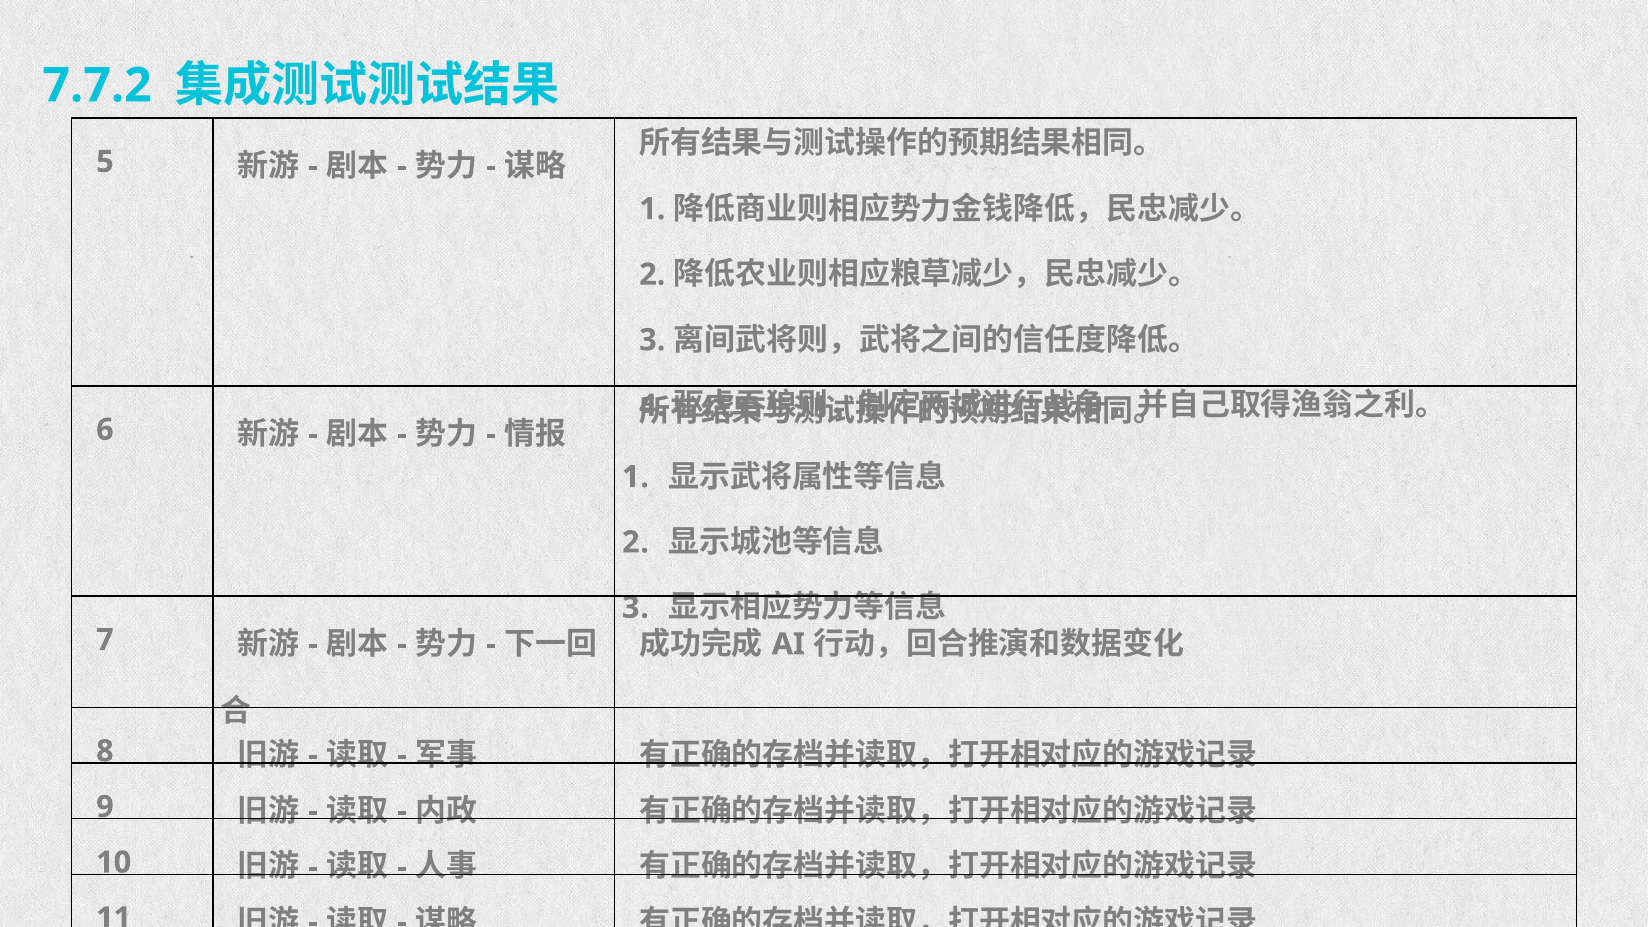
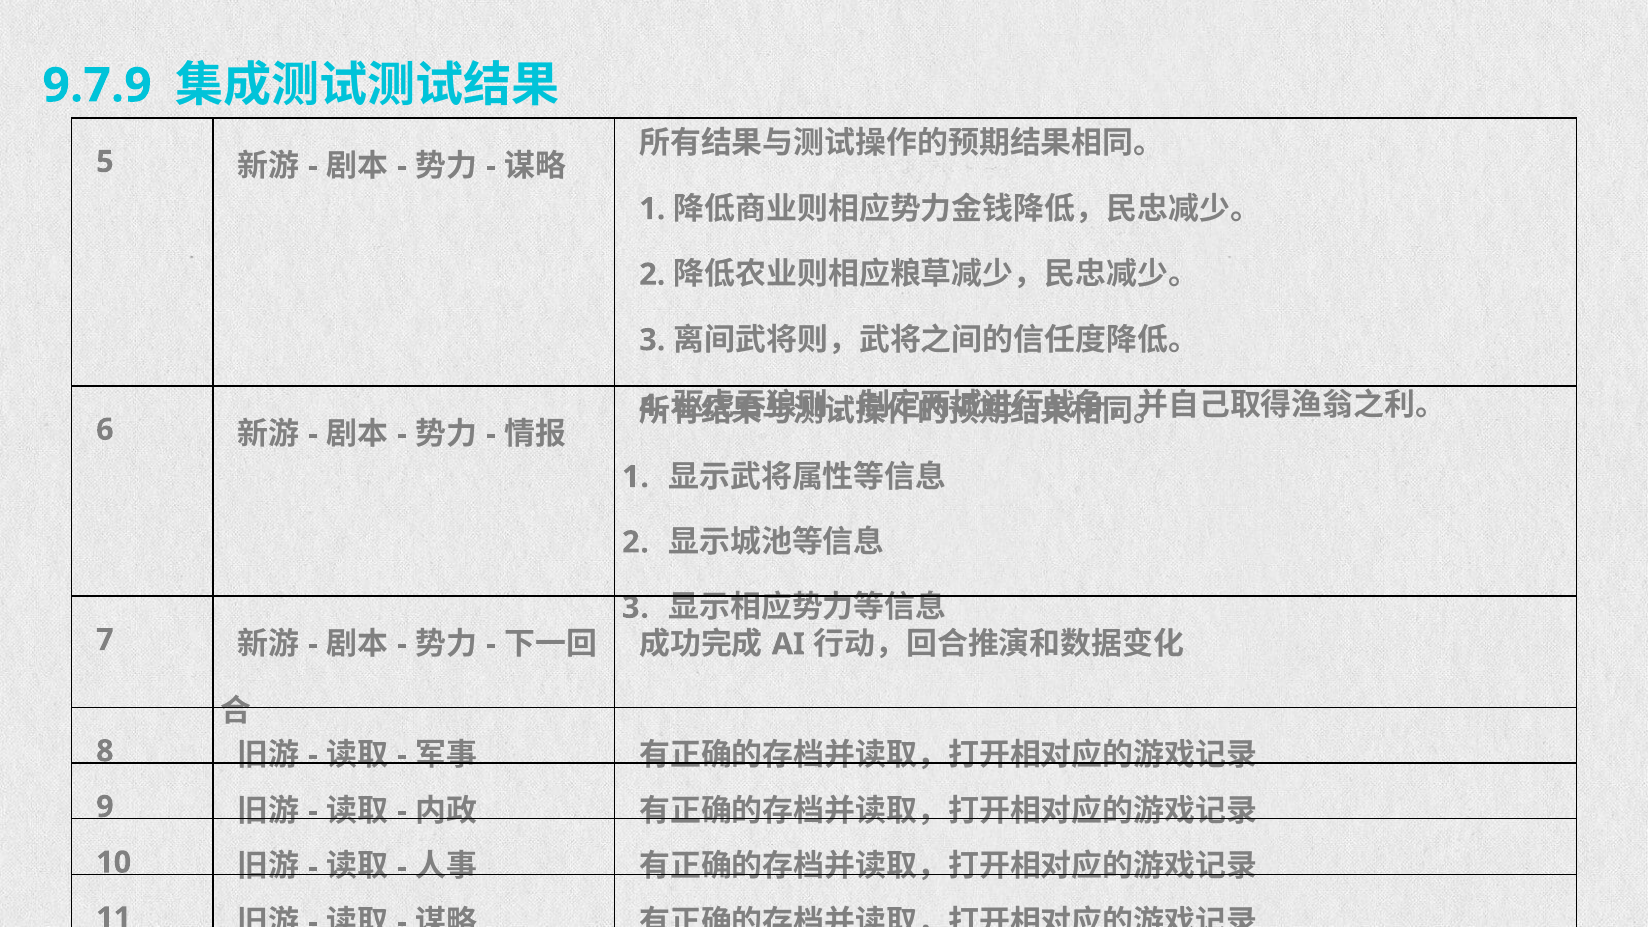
7.7.2: 7.7.2 -> 9.7.9
